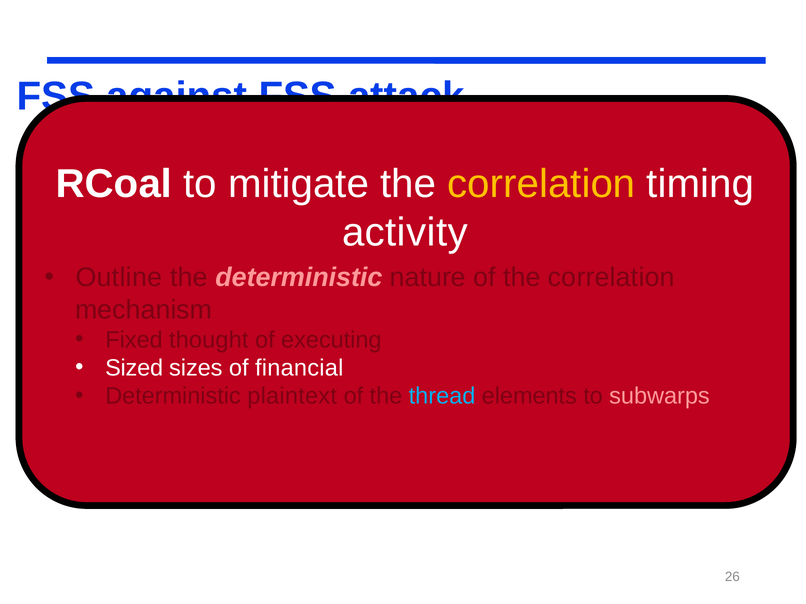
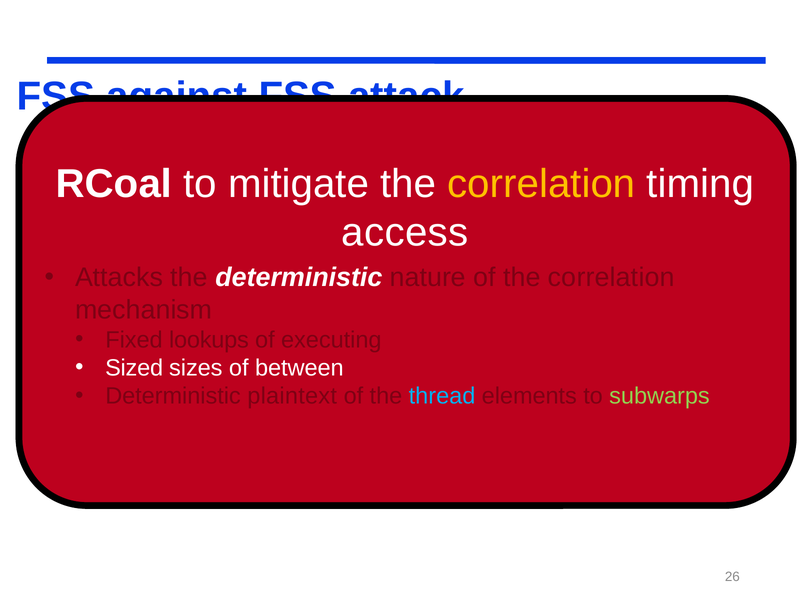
activity: activity -> access
Outline: Outline -> Attacks
deterministic at (299, 278) colour: pink -> white
thought: thought -> lookups
financial: financial -> between
subwarps at (659, 397) colour: pink -> light green
